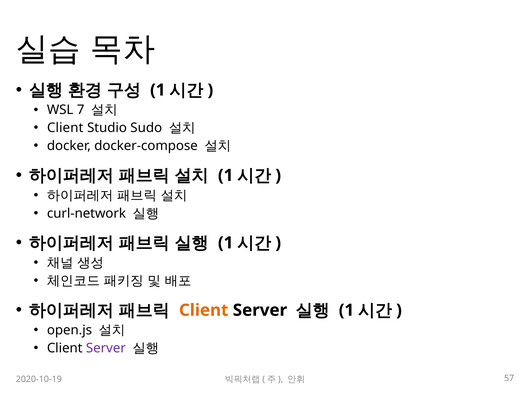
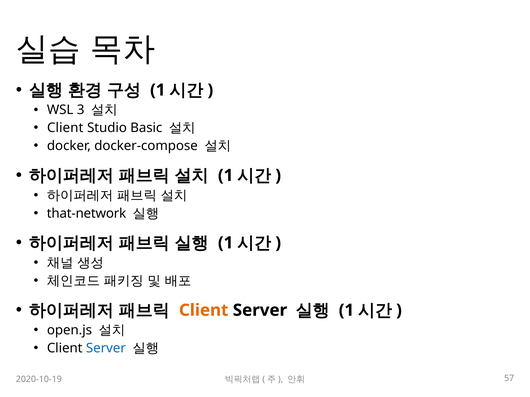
7: 7 -> 3
Sudo: Sudo -> Basic
curl-network: curl-network -> that-network
Server at (106, 349) colour: purple -> blue
